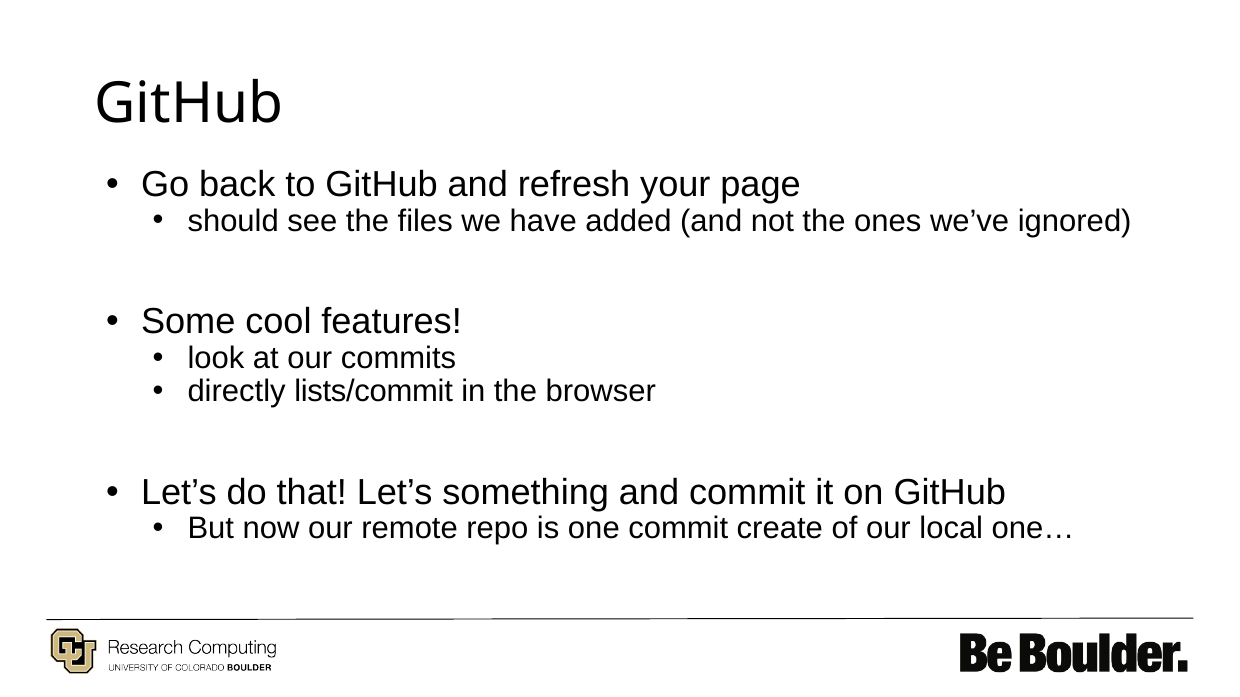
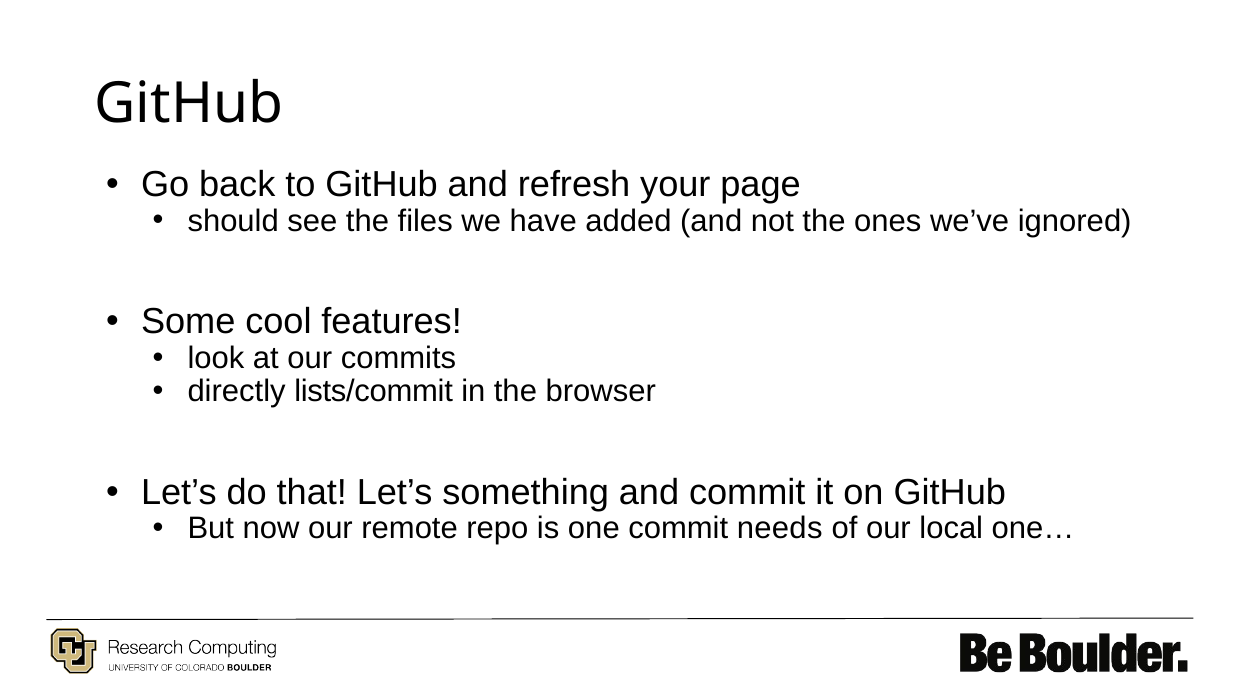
create: create -> needs
